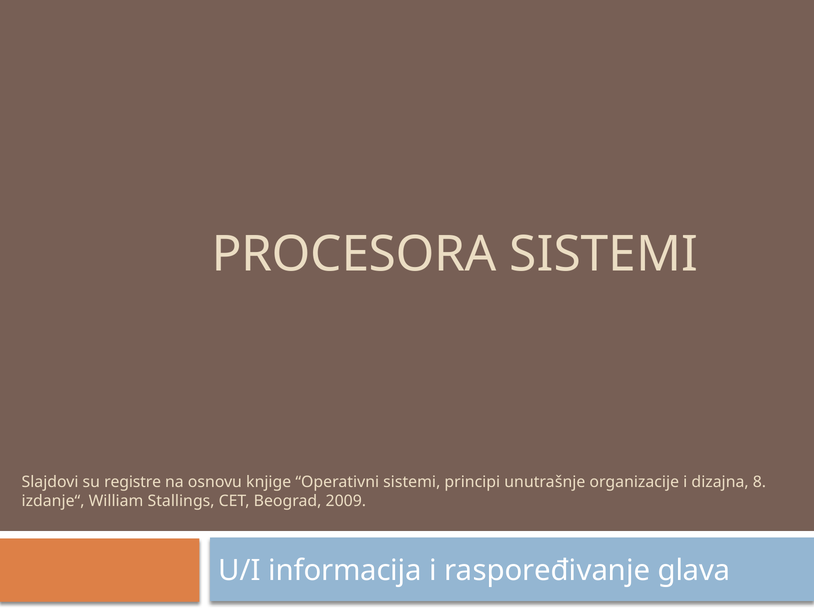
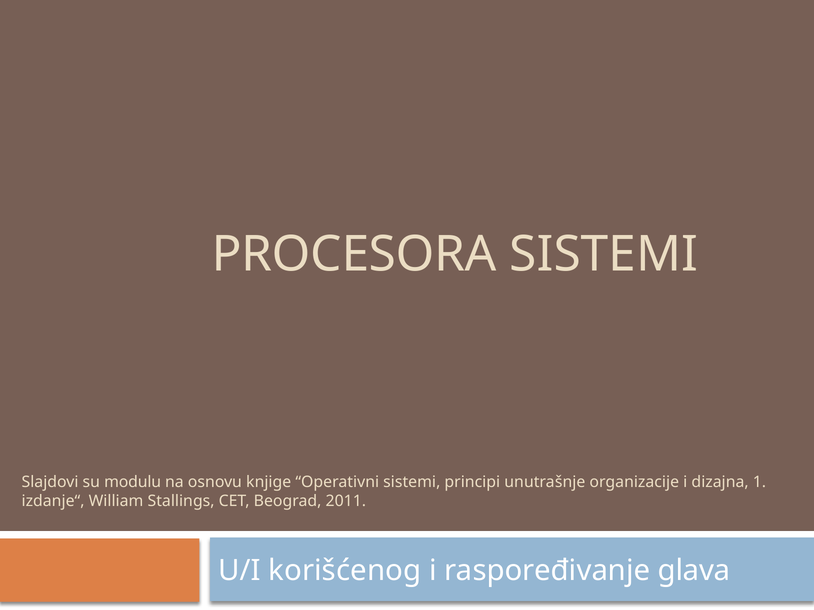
registre: registre -> modulu
8: 8 -> 1
2009: 2009 -> 2011
informacija: informacija -> korišćenog
